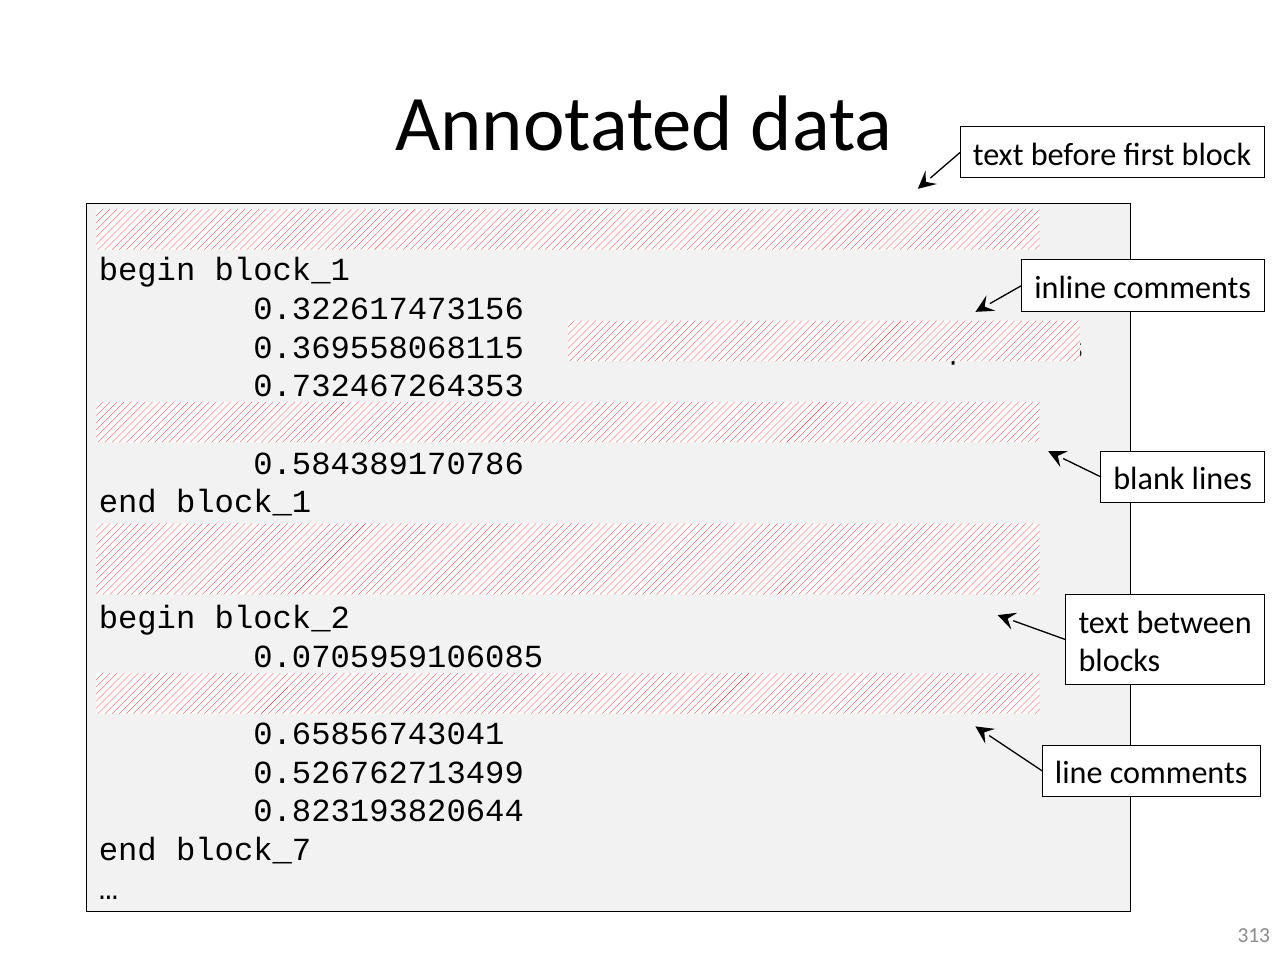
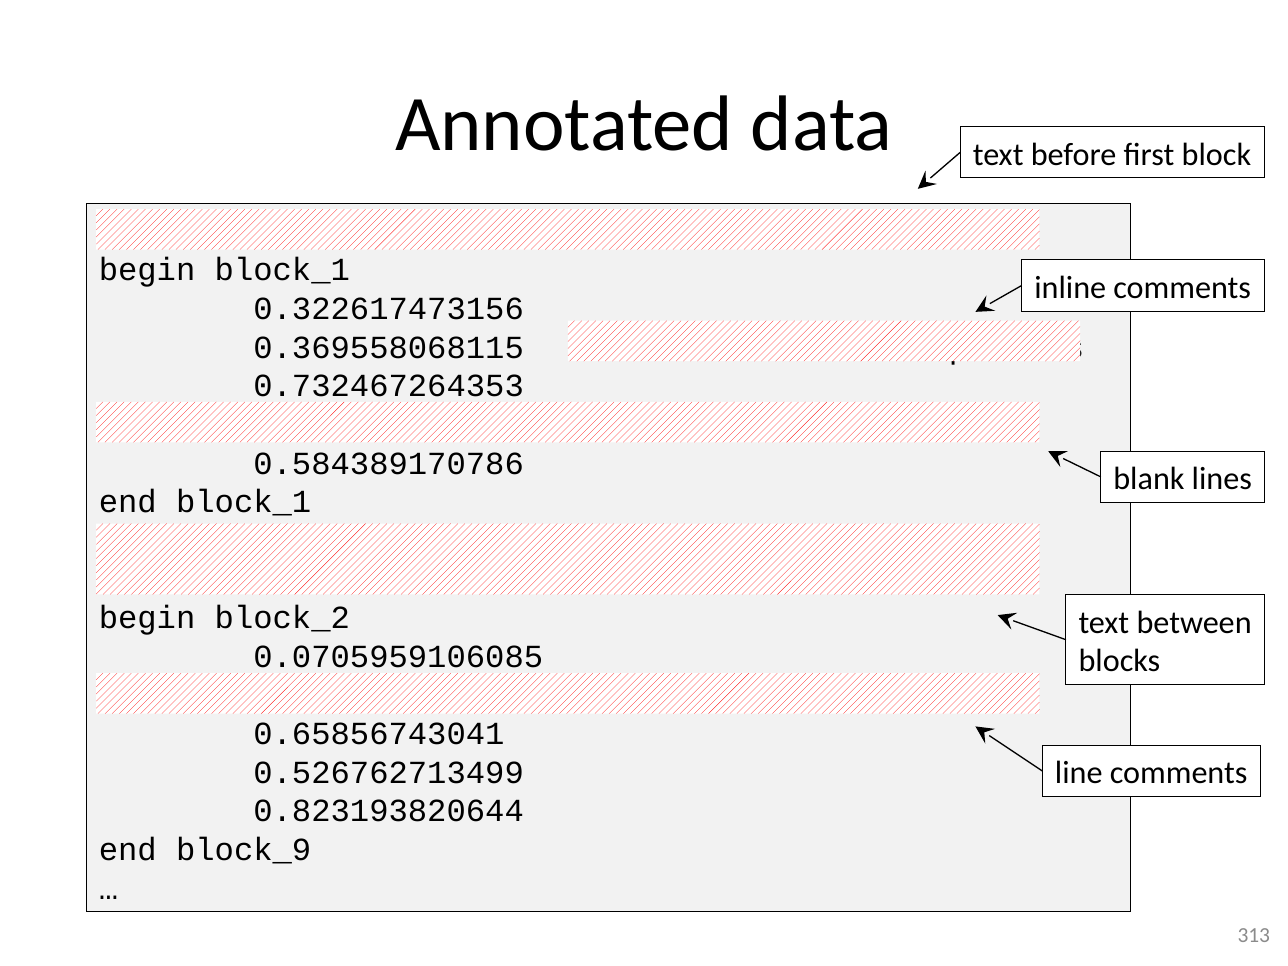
block_7: block_7 -> block_9
